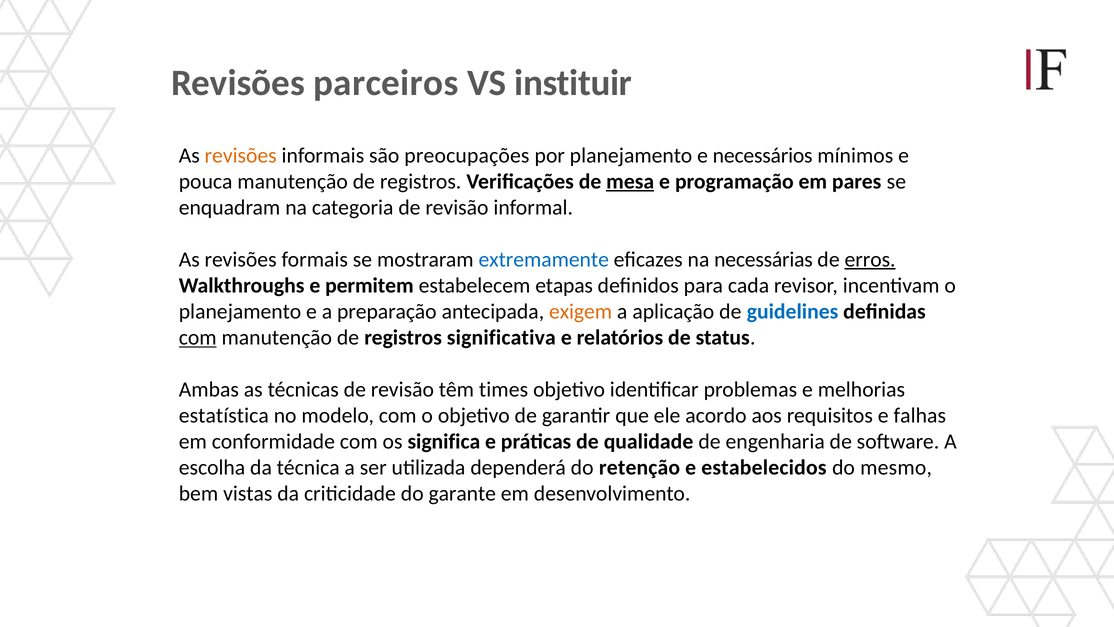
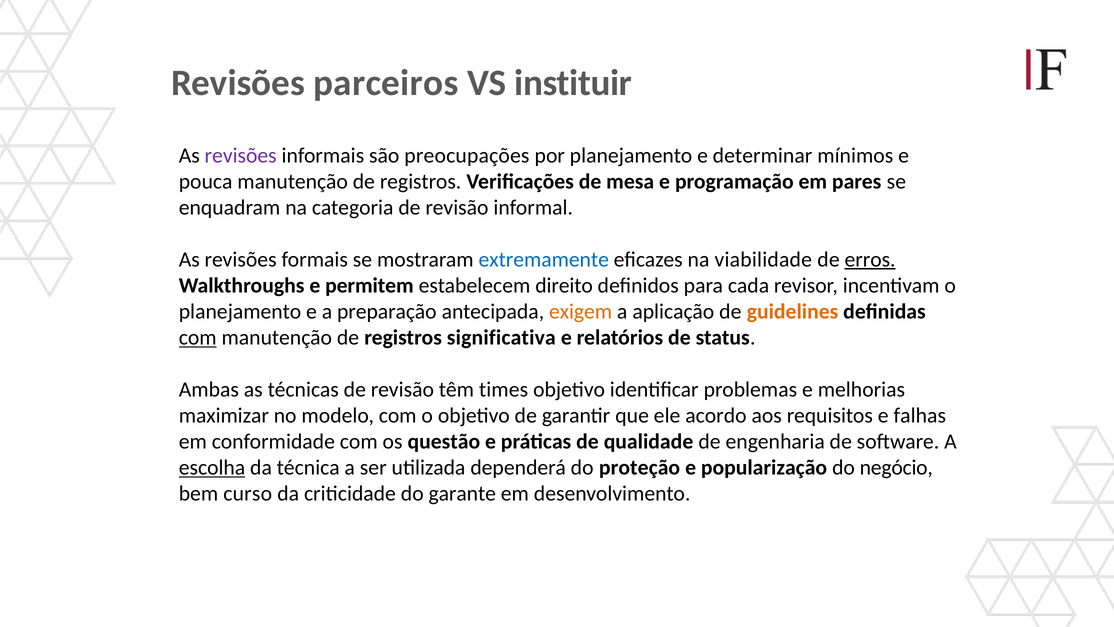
revisões at (241, 155) colour: orange -> purple
necessários: necessários -> determinar
mesa underline: present -> none
necessárias: necessárias -> viabilidade
etapas: etapas -> direito
guidelines colour: blue -> orange
estatística: estatística -> maximizar
significa: significa -> questão
escolha underline: none -> present
retenção: retenção -> proteção
estabelecidos: estabelecidos -> popularização
mesmo: mesmo -> negócio
vistas: vistas -> curso
